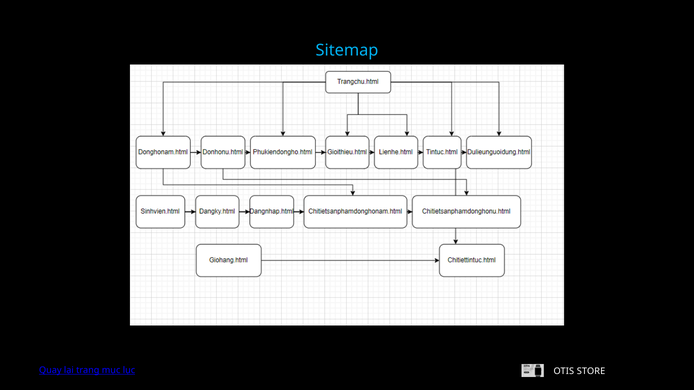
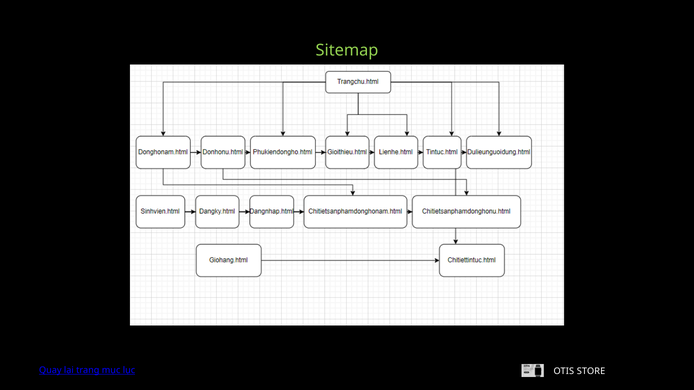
Sitemap colour: light blue -> light green
